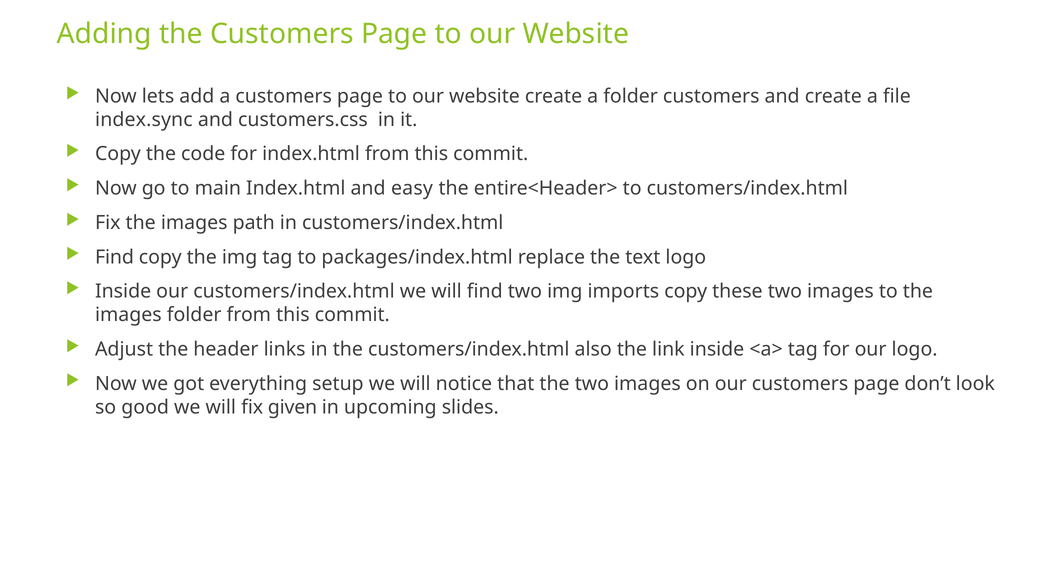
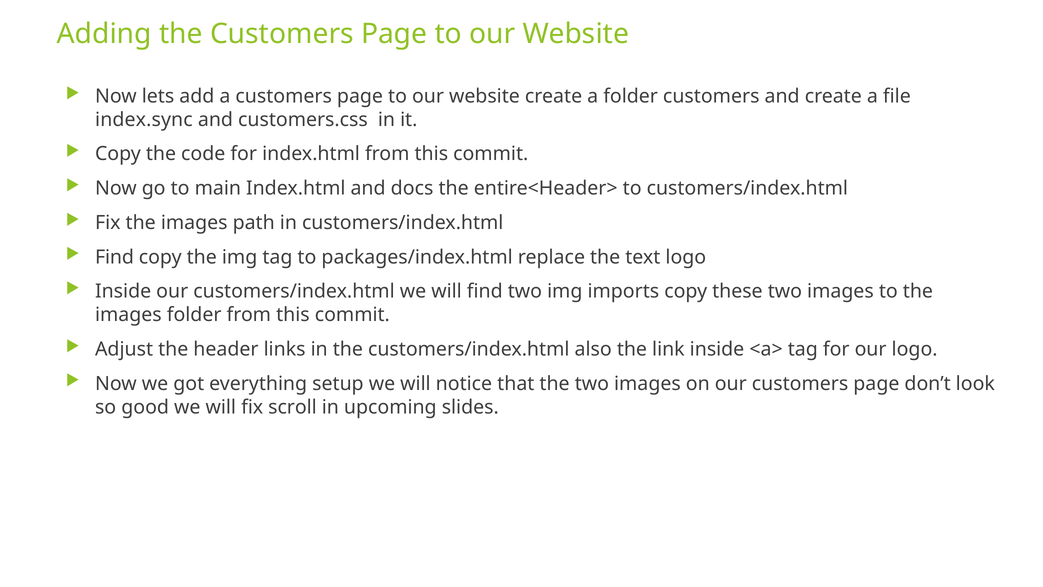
easy: easy -> docs
given: given -> scroll
